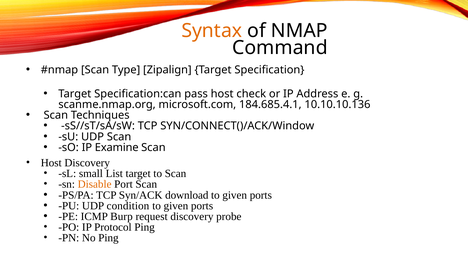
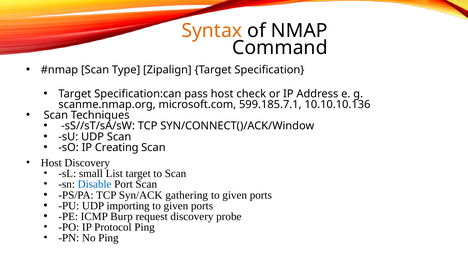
184.685.4.1: 184.685.4.1 -> 599.185.7.1
Examine: Examine -> Creating
Disable colour: orange -> blue
download: download -> gathering
condition: condition -> importing
